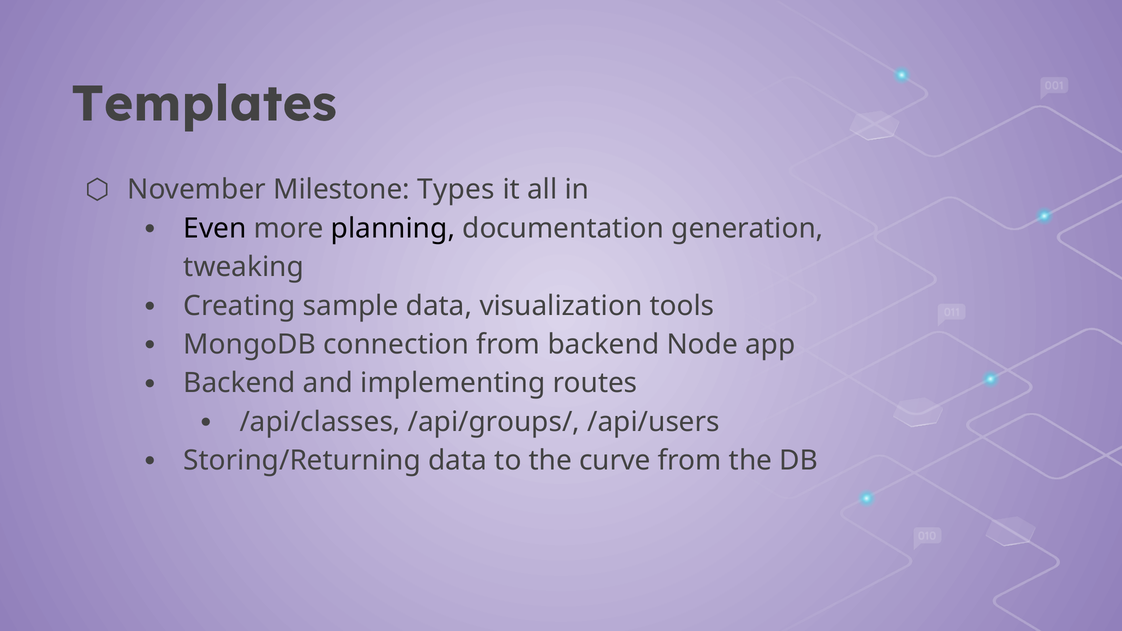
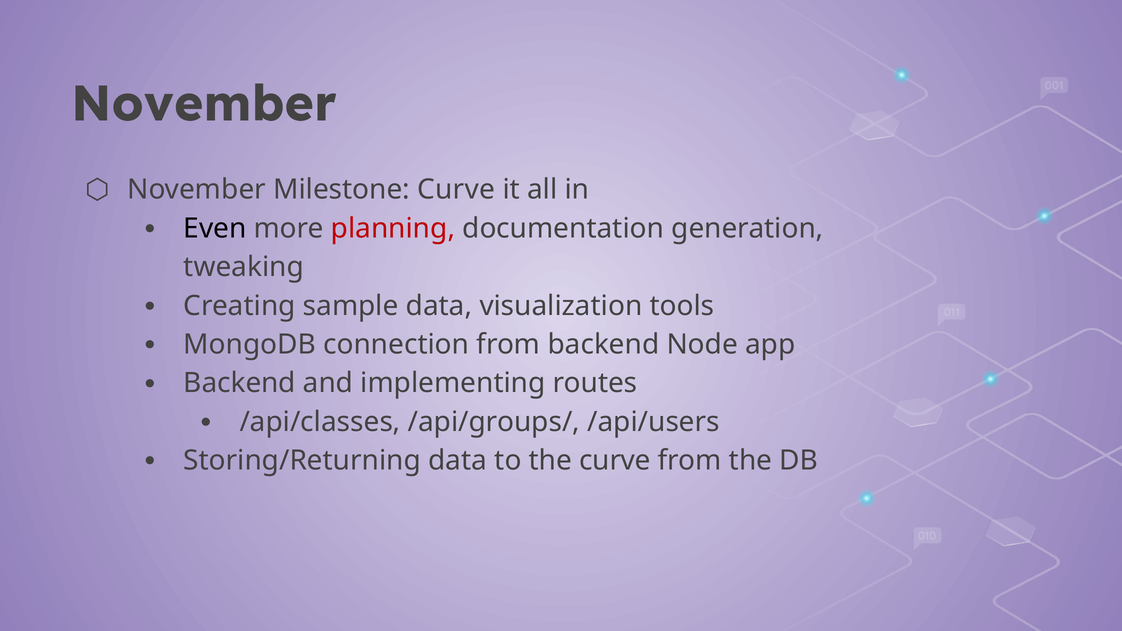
Templates at (204, 104): Templates -> November
Milestone Types: Types -> Curve
planning colour: black -> red
